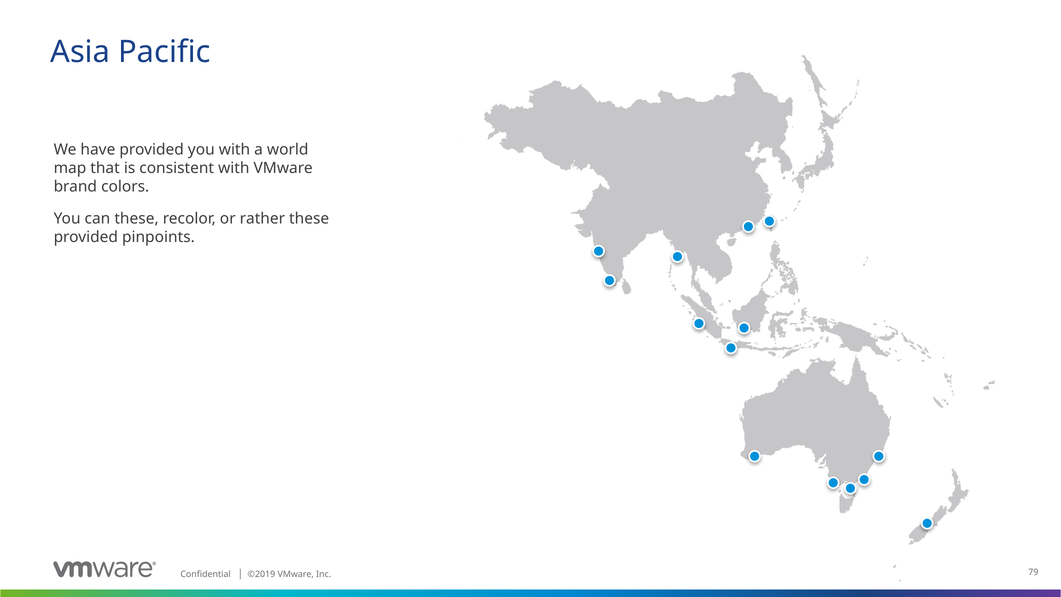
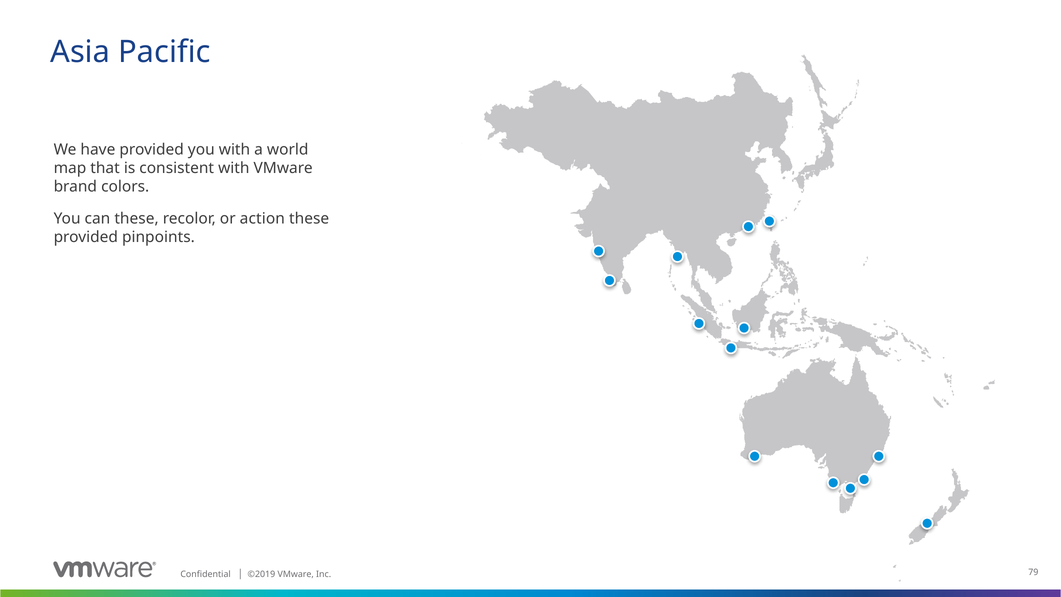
rather: rather -> action
